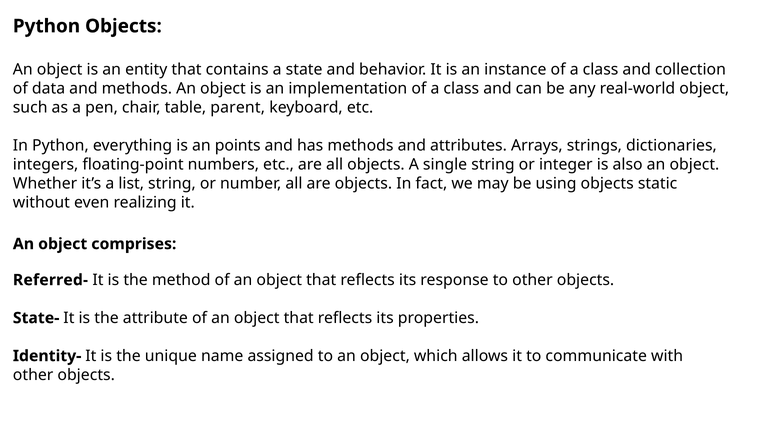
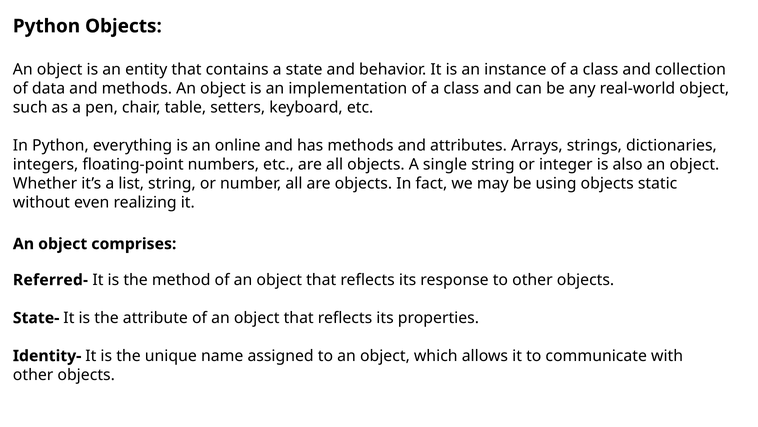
parent: parent -> setters
points: points -> online
